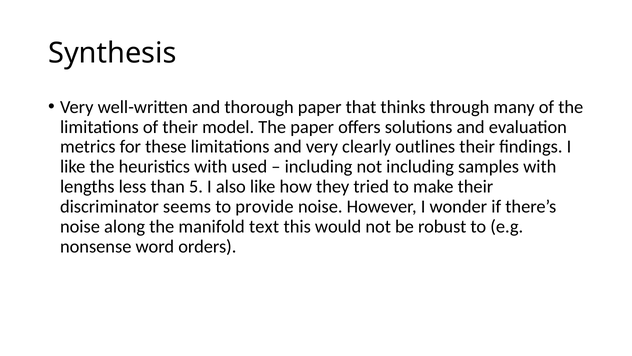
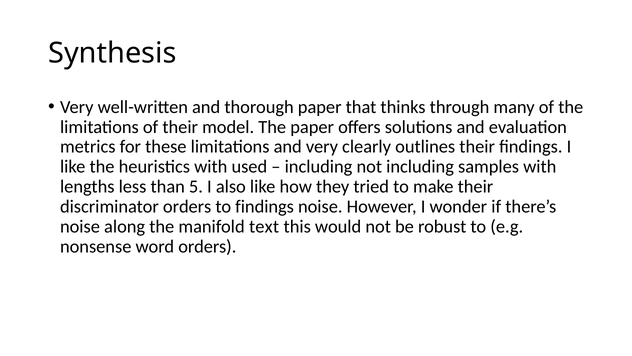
discriminator seems: seems -> orders
to provide: provide -> findings
